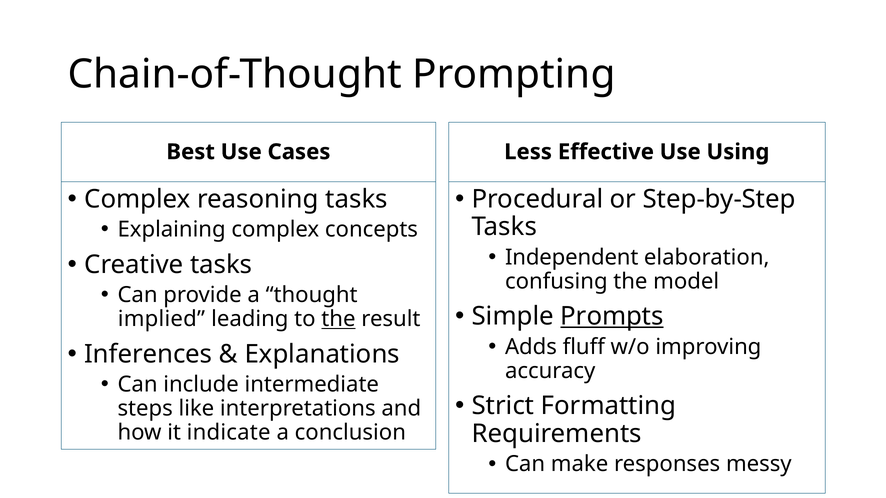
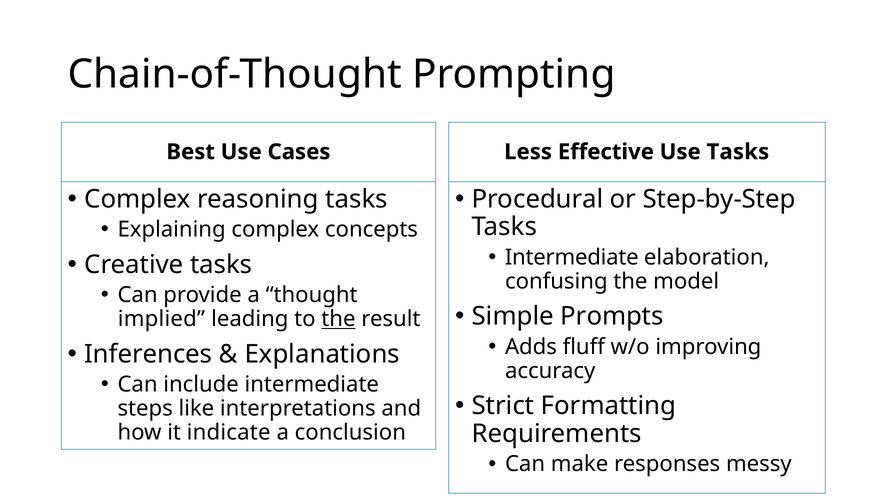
Use Using: Using -> Tasks
Independent at (572, 258): Independent -> Intermediate
Prompts underline: present -> none
